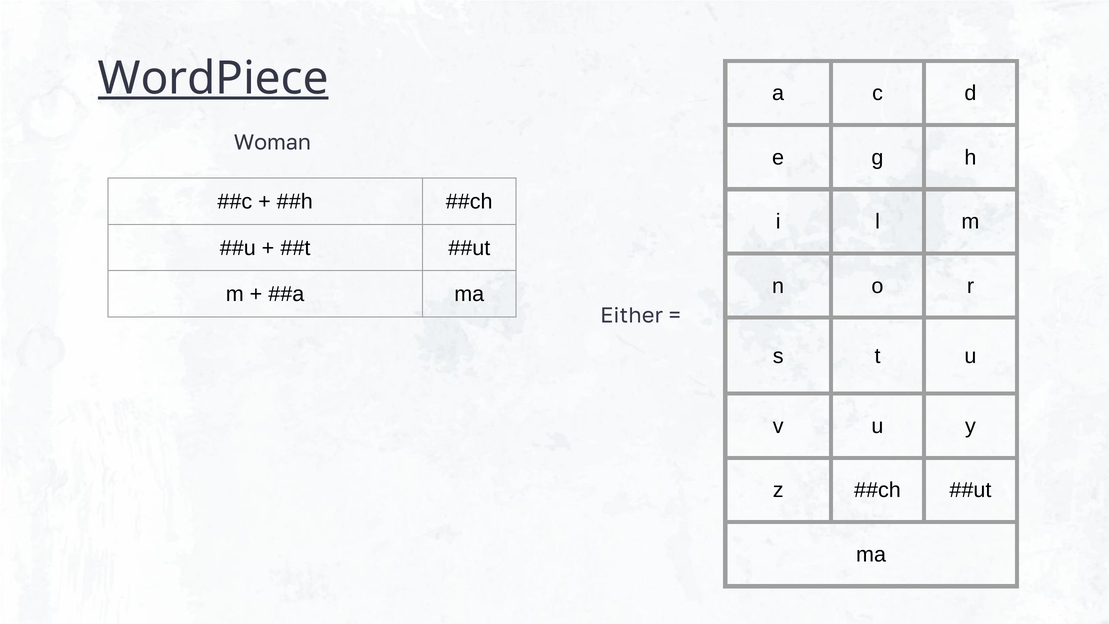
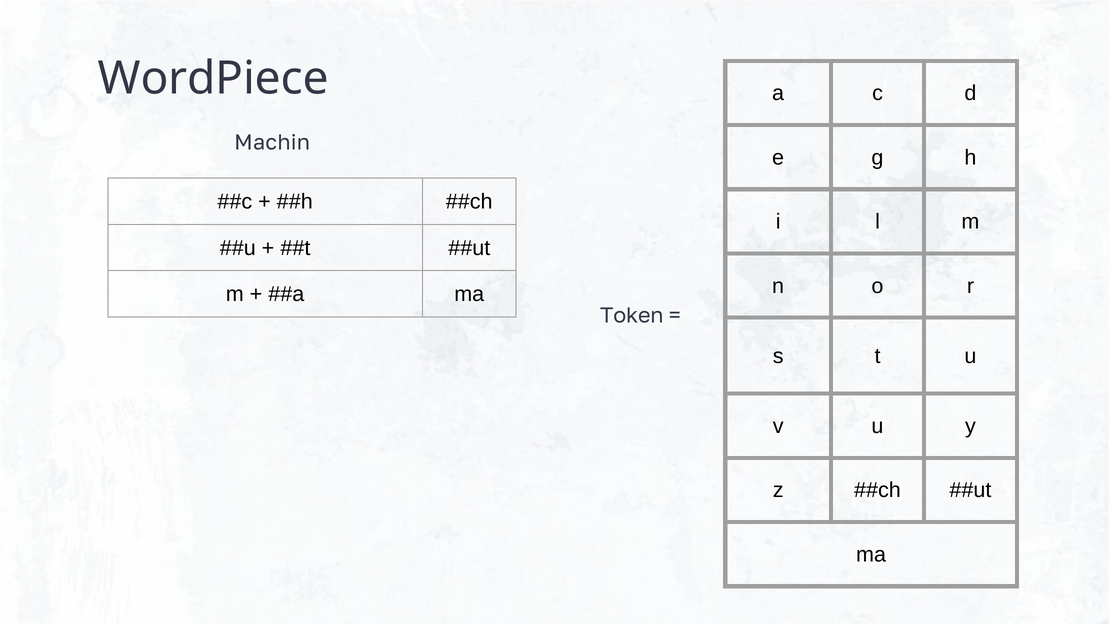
WordPiece underline: present -> none
Woman: Woman -> Machin
Either: Either -> Token
